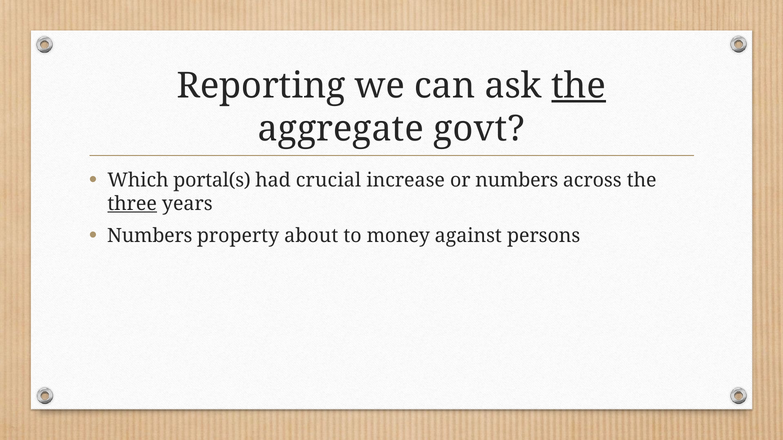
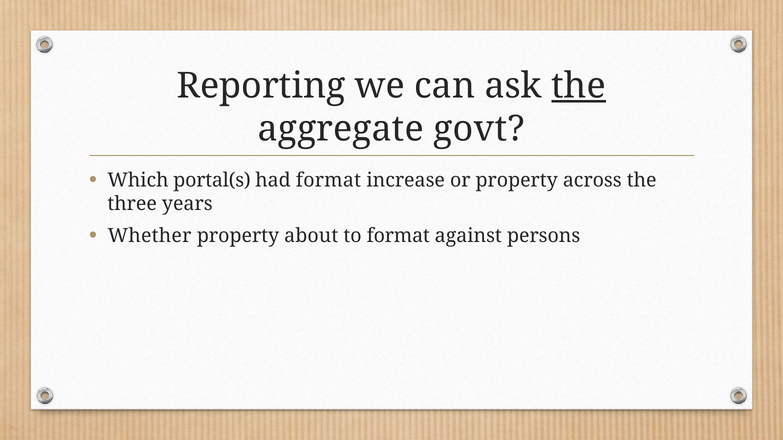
had crucial: crucial -> format
or numbers: numbers -> property
three underline: present -> none
Numbers at (150, 236): Numbers -> Whether
to money: money -> format
